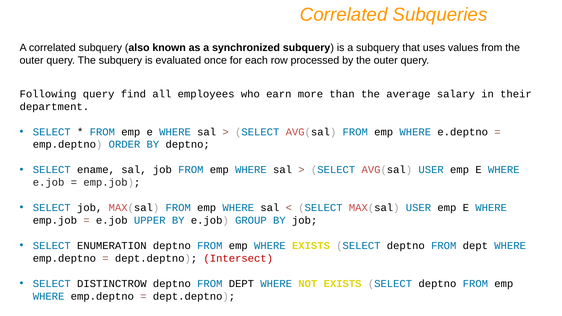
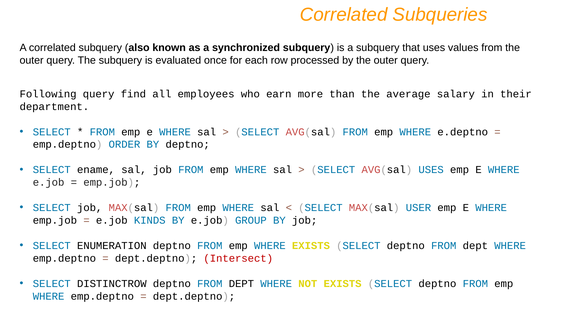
AVG(sal USER: USER -> USES
UPPER: UPPER -> KINDS
